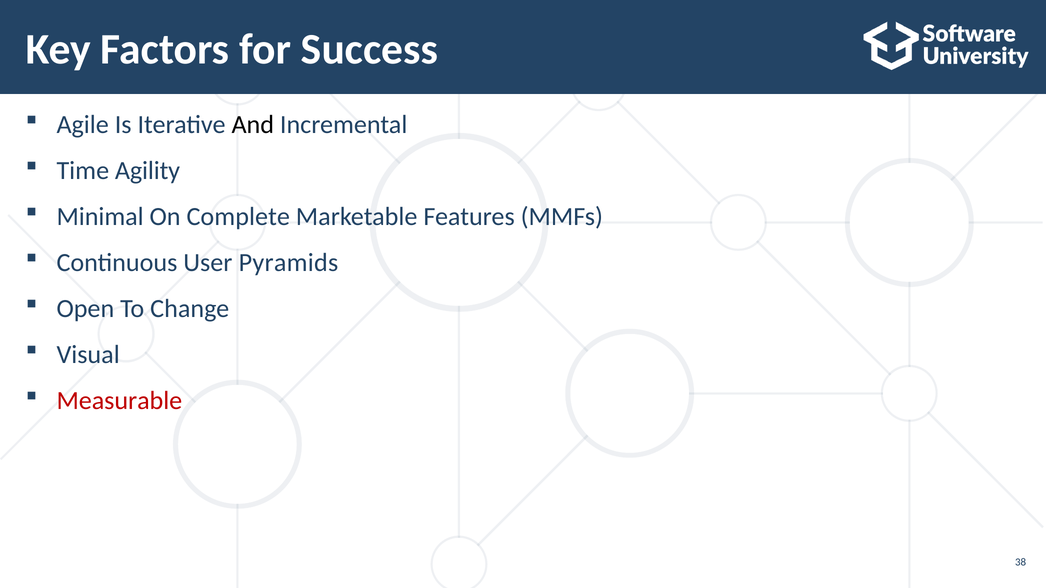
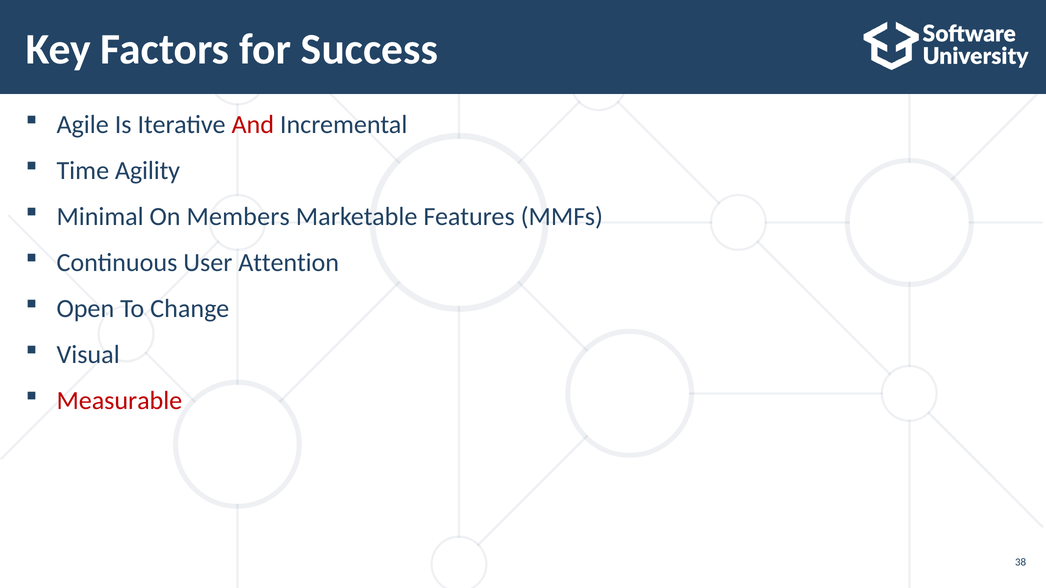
And colour: black -> red
Complete: Complete -> Members
Pyramids: Pyramids -> Attention
